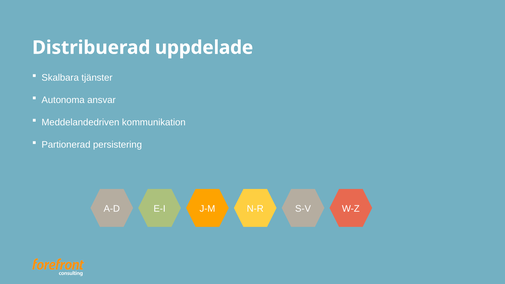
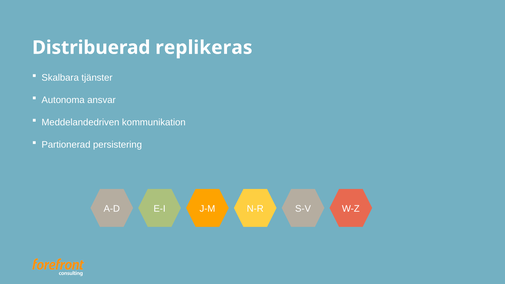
uppdelade: uppdelade -> replikeras
